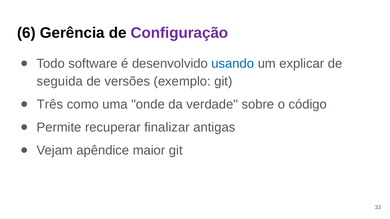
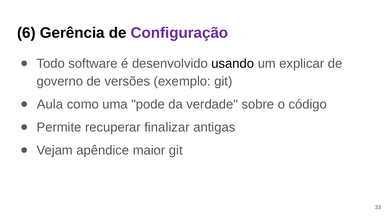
usando colour: blue -> black
seguida: seguida -> governo
Três: Três -> Aula
onde: onde -> pode
